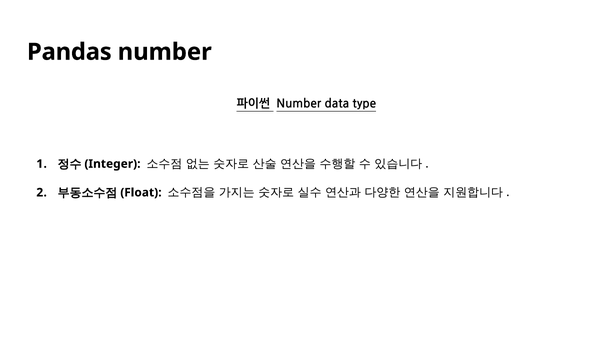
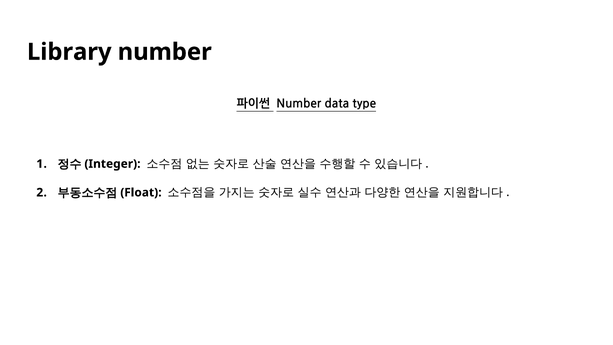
Pandas: Pandas -> Library
